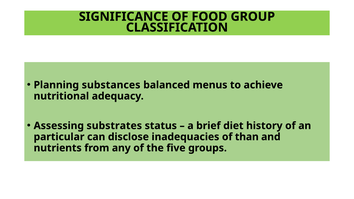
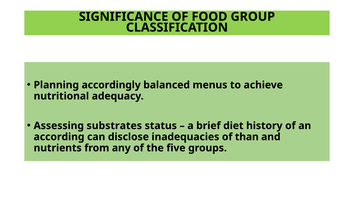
substances: substances -> accordingly
particular: particular -> according
